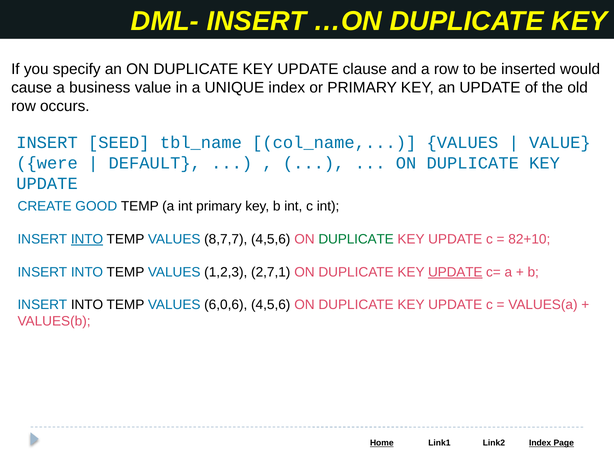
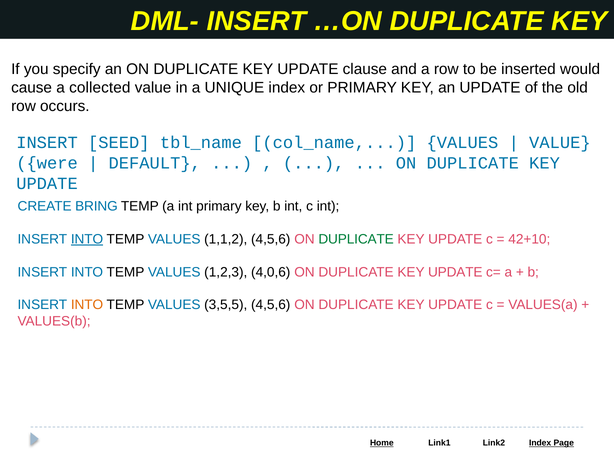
business: business -> collected
GOOD: GOOD -> BRING
8,7,7: 8,7,7 -> 1,1,2
82+10: 82+10 -> 42+10
2,7,1: 2,7,1 -> 4,0,6
UPDATE at (455, 272) underline: present -> none
INTO at (87, 304) colour: black -> orange
6,0,6: 6,0,6 -> 3,5,5
